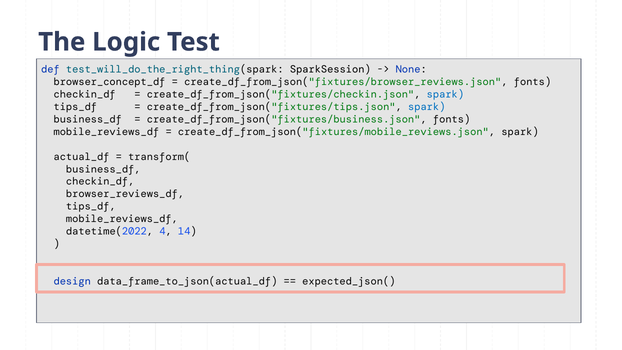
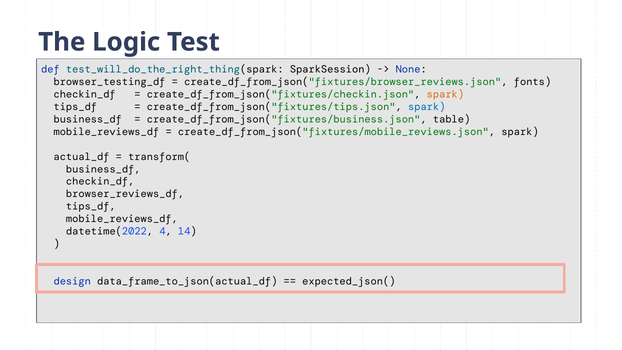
browser_concept_df: browser_concept_df -> browser_testing_df
spark at (445, 94) colour: blue -> orange
create_df_from_json("fixtures/business.json fonts: fonts -> table
